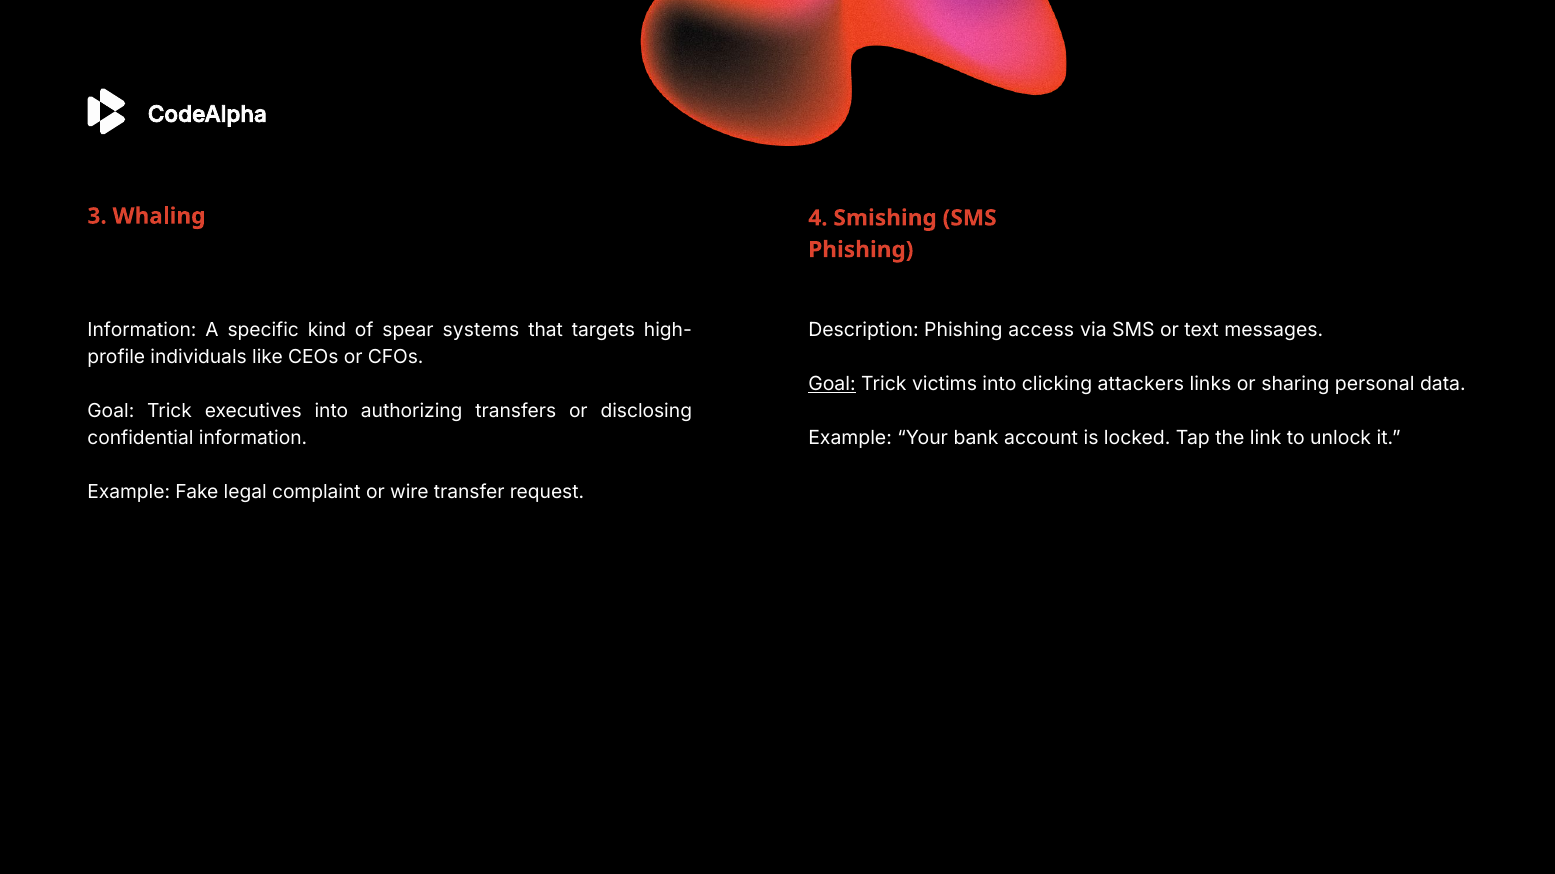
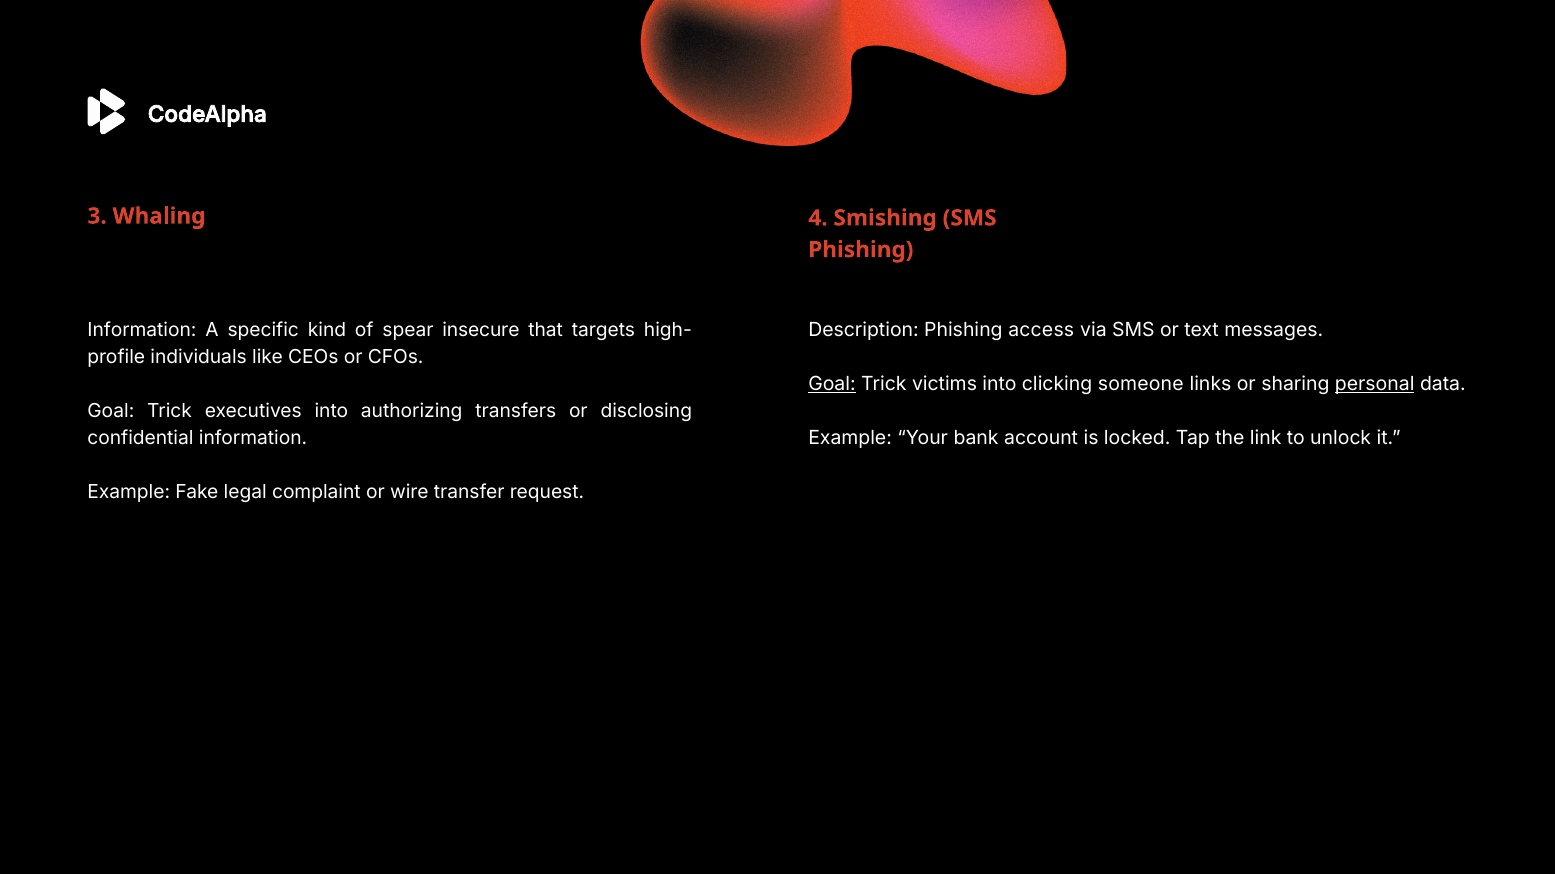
systems: systems -> insecure
attackers: attackers -> someone
personal underline: none -> present
